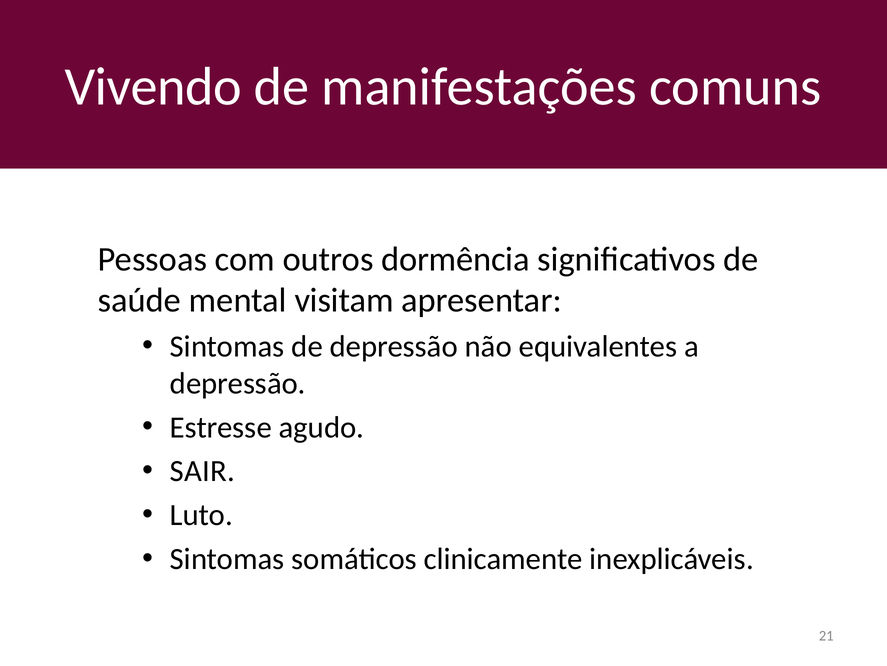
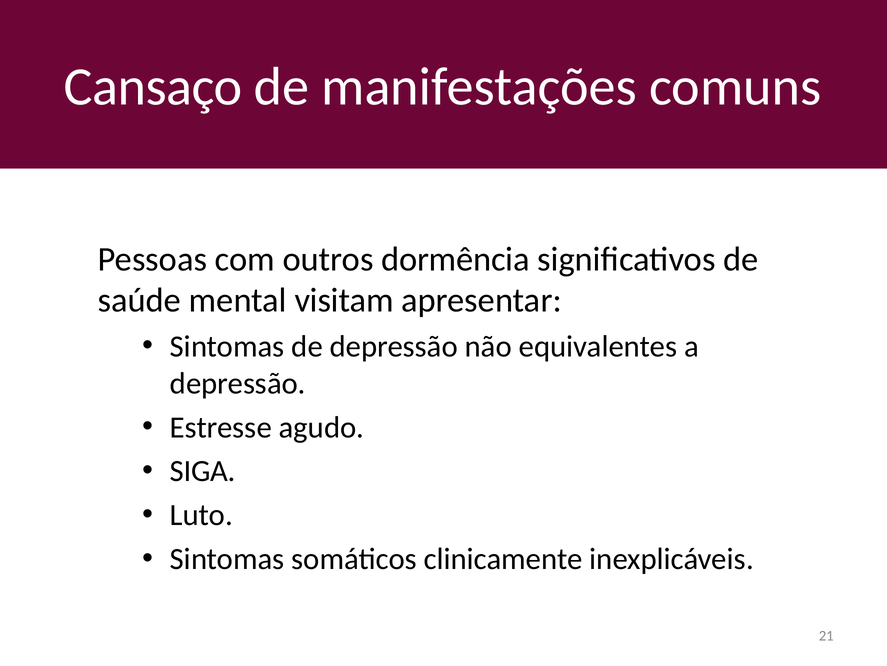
Vivendo: Vivendo -> Cansaço
SAIR: SAIR -> SIGA
